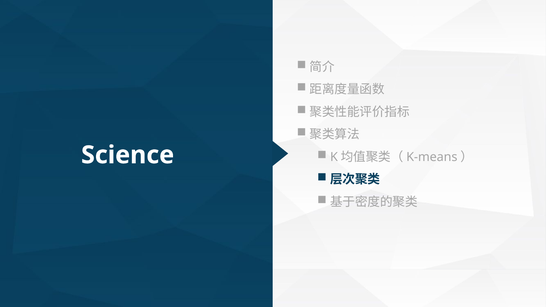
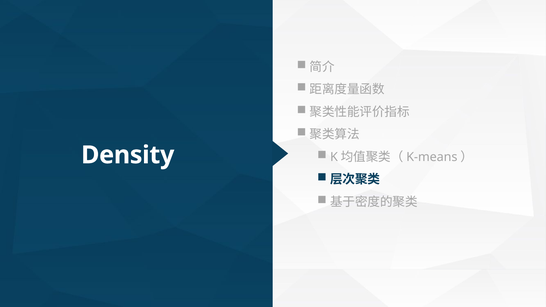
Science: Science -> Density
